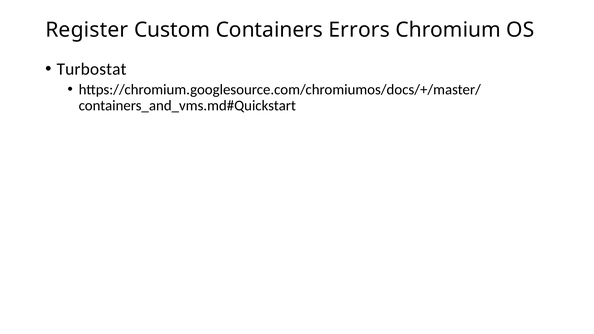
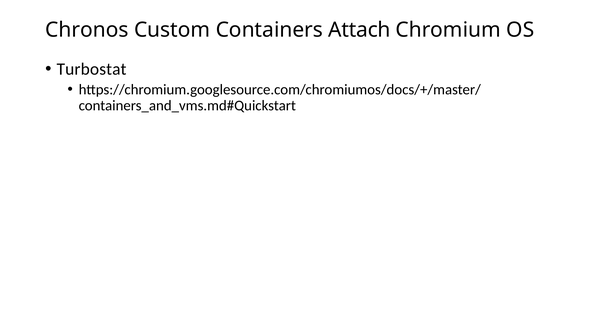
Register: Register -> Chronos
Errors: Errors -> Attach
